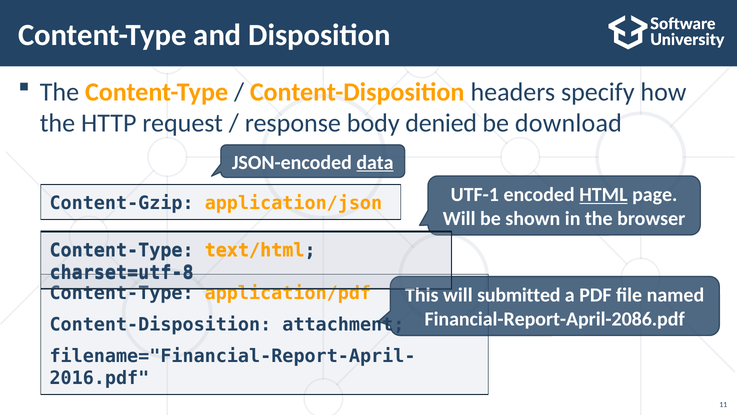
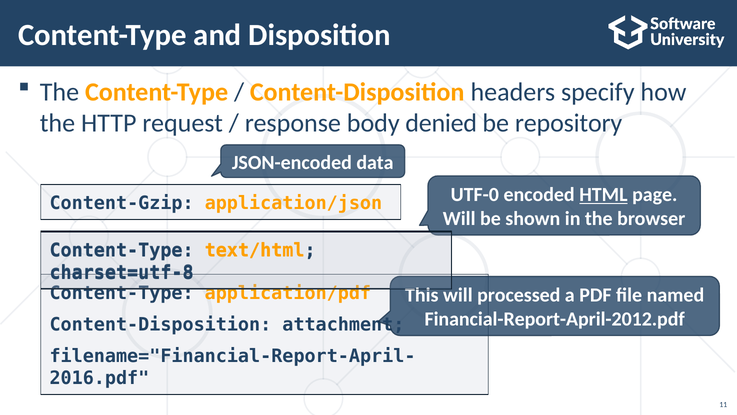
download: download -> repository
data underline: present -> none
UTF-1: UTF-1 -> UTF-0
submitted: submitted -> processed
Financial-Report-April-2086.pdf: Financial-Report-April-2086.pdf -> Financial-Report-April-2012.pdf
